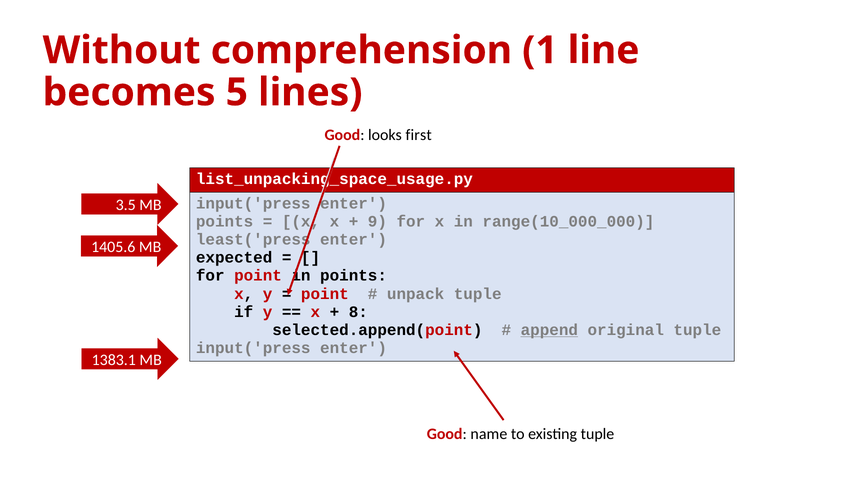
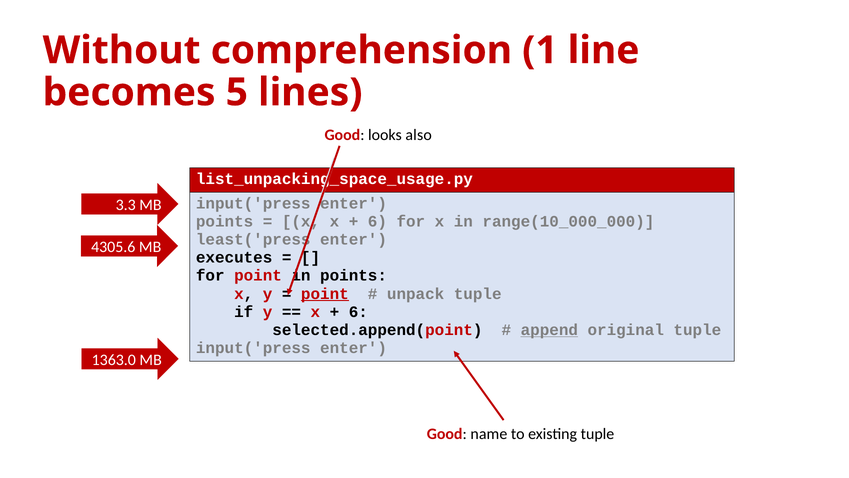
first: first -> also
3.5: 3.5 -> 3.3
9 at (377, 221): 9 -> 6
1405.6: 1405.6 -> 4305.6
expected: expected -> executes
point at (325, 294) underline: none -> present
8 at (358, 312): 8 -> 6
1383.1: 1383.1 -> 1363.0
